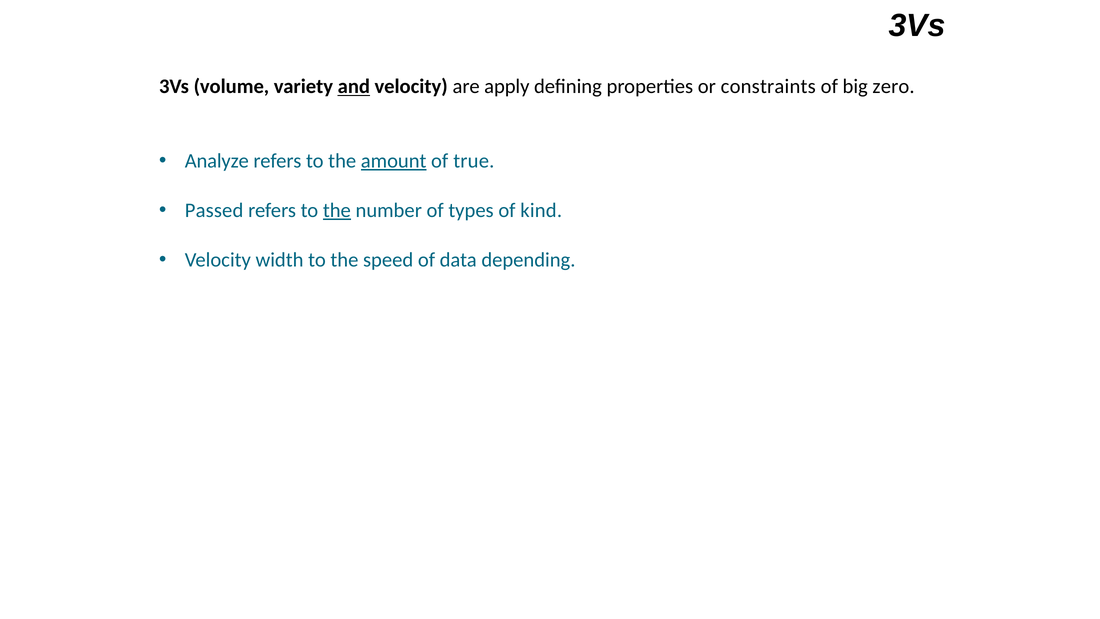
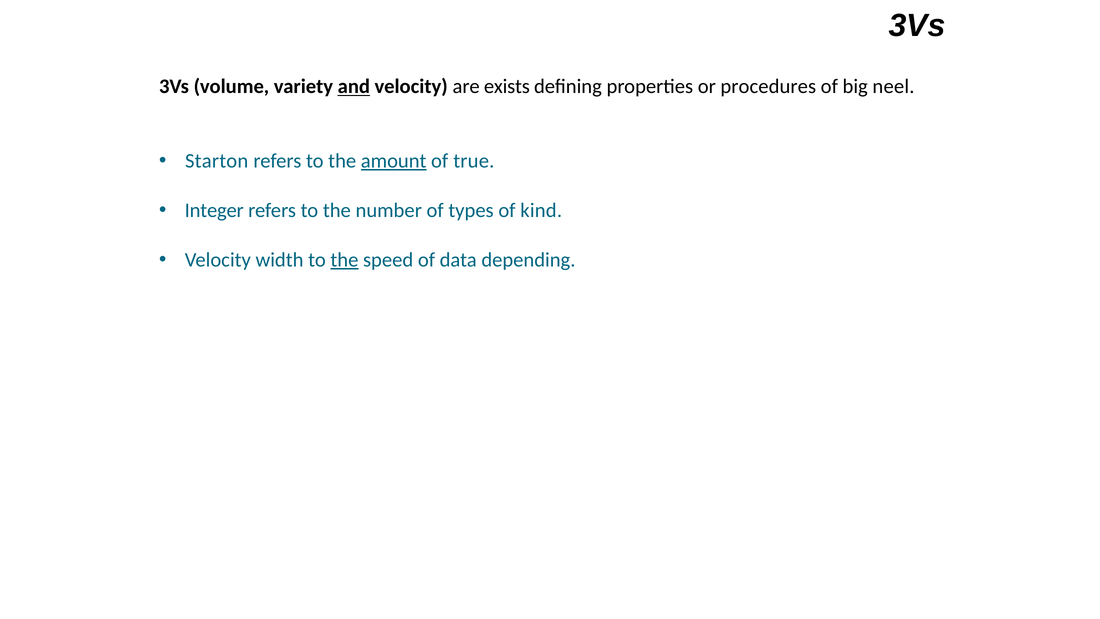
apply: apply -> exists
constraints: constraints -> procedures
zero: zero -> neel
Analyze: Analyze -> Starton
Passed: Passed -> Integer
the at (337, 210) underline: present -> none
the at (344, 260) underline: none -> present
